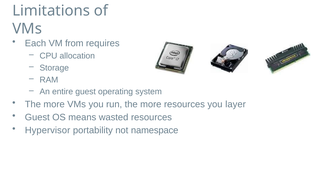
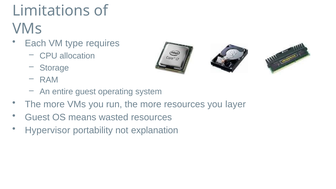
from: from -> type
namespace: namespace -> explanation
